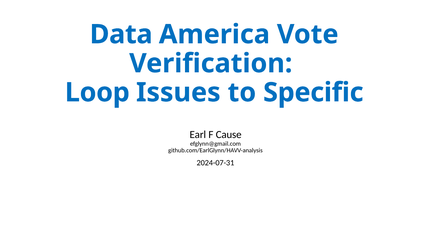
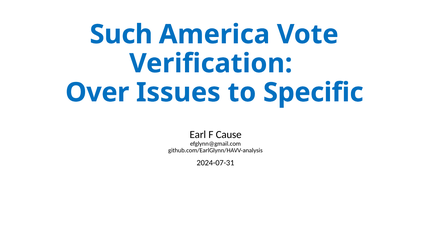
Data: Data -> Such
Loop: Loop -> Over
